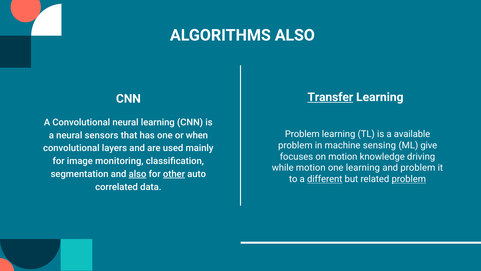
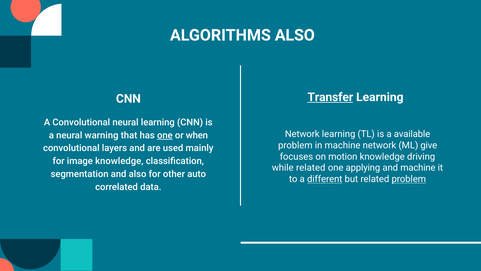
Problem at (302, 134): Problem -> Network
sensors: sensors -> warning
one at (165, 135) underline: none -> present
machine sensing: sensing -> network
image monitoring: monitoring -> knowledge
while motion: motion -> related
one learning: learning -> applying
and problem: problem -> machine
also at (138, 174) underline: present -> none
other underline: present -> none
